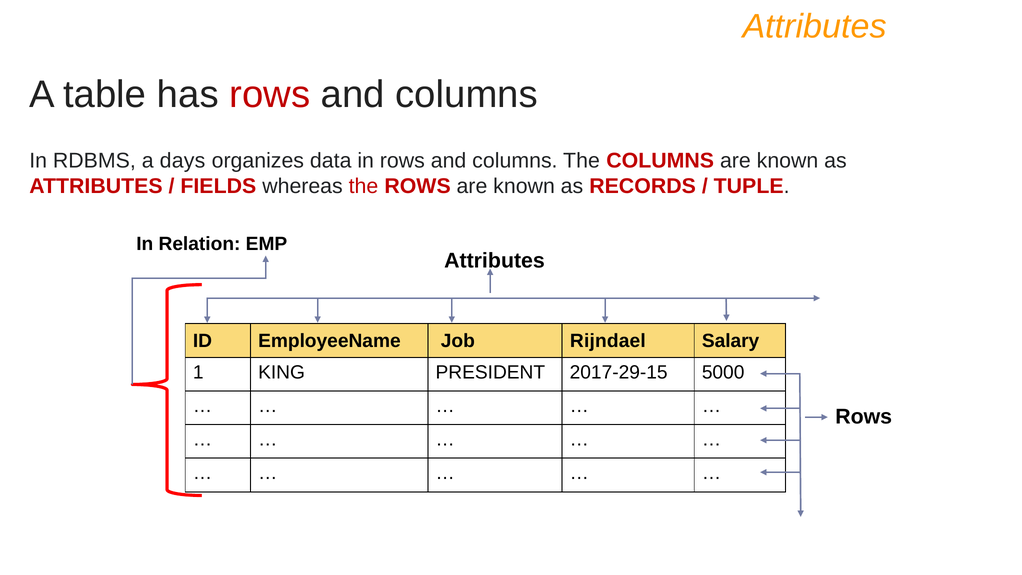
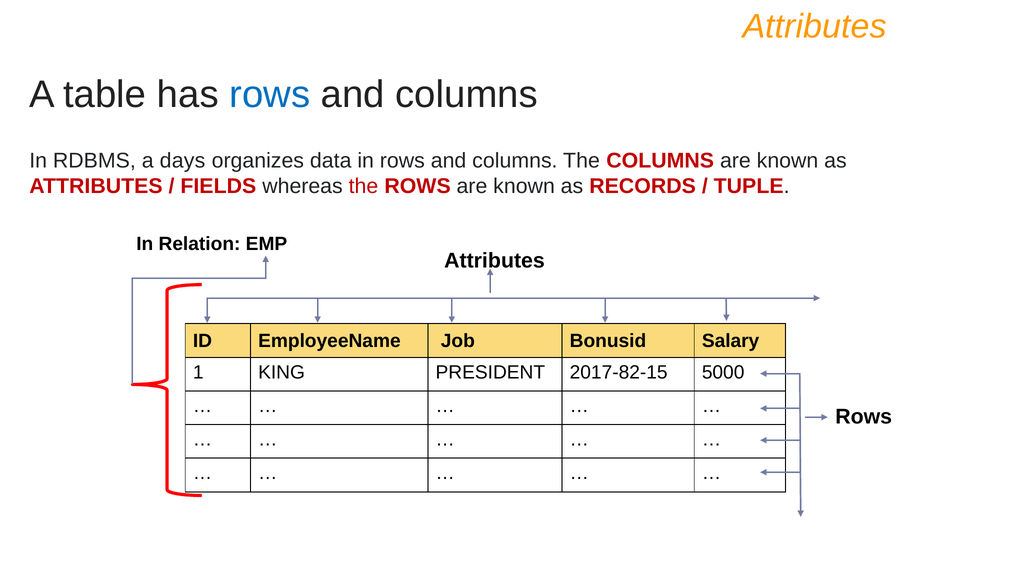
rows at (270, 95) colour: red -> blue
Rijndael: Rijndael -> Bonusid
2017-29-15: 2017-29-15 -> 2017-82-15
